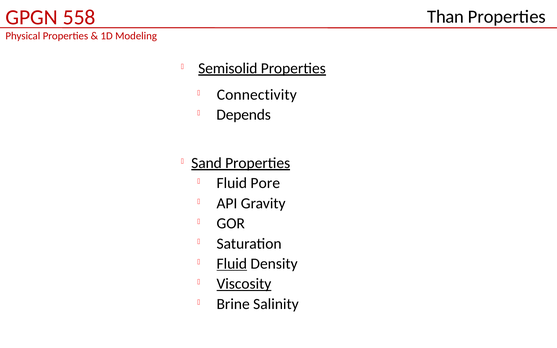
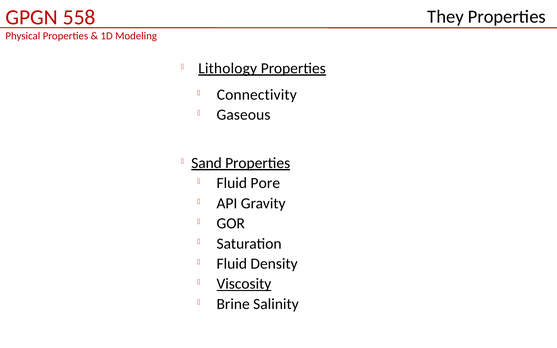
Than: Than -> They
Semisolid: Semisolid -> Lithology
Depends: Depends -> Gaseous
Fluid at (232, 264) underline: present -> none
